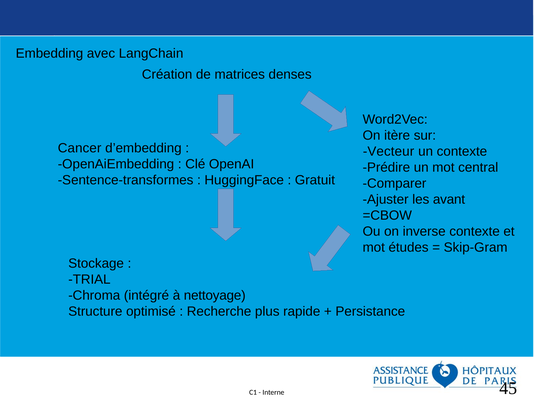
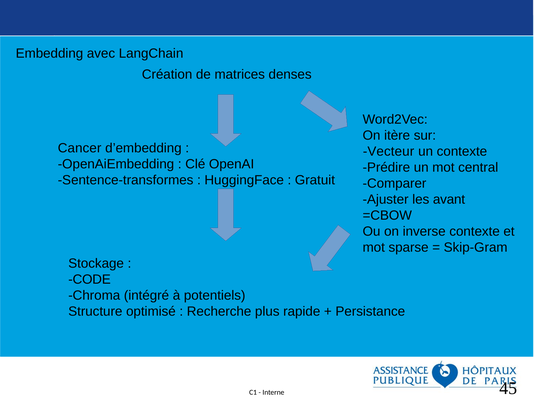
études: études -> sparse
TRIAL: TRIAL -> CODE
nettoyage: nettoyage -> potentiels
